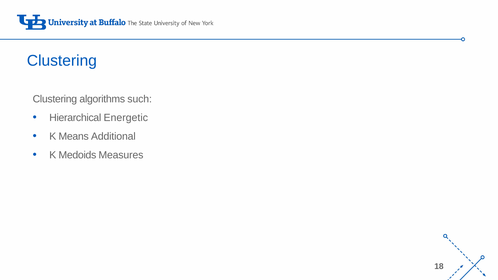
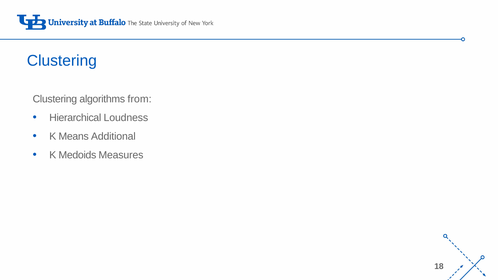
such: such -> from
Energetic: Energetic -> Loudness
